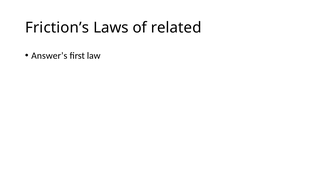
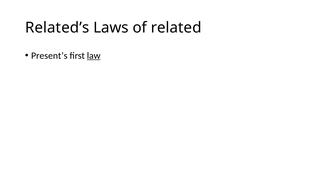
Friction’s: Friction’s -> Related’s
Answer’s: Answer’s -> Present’s
law underline: none -> present
